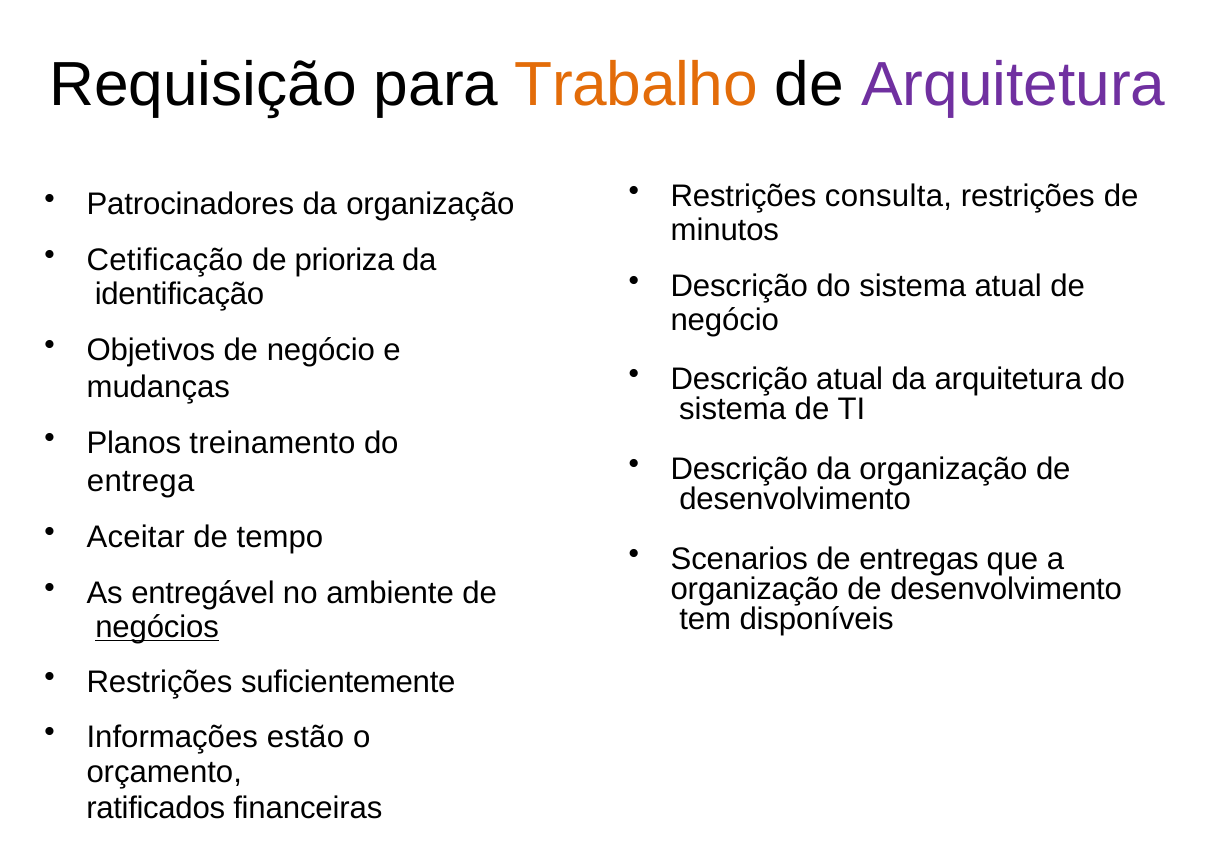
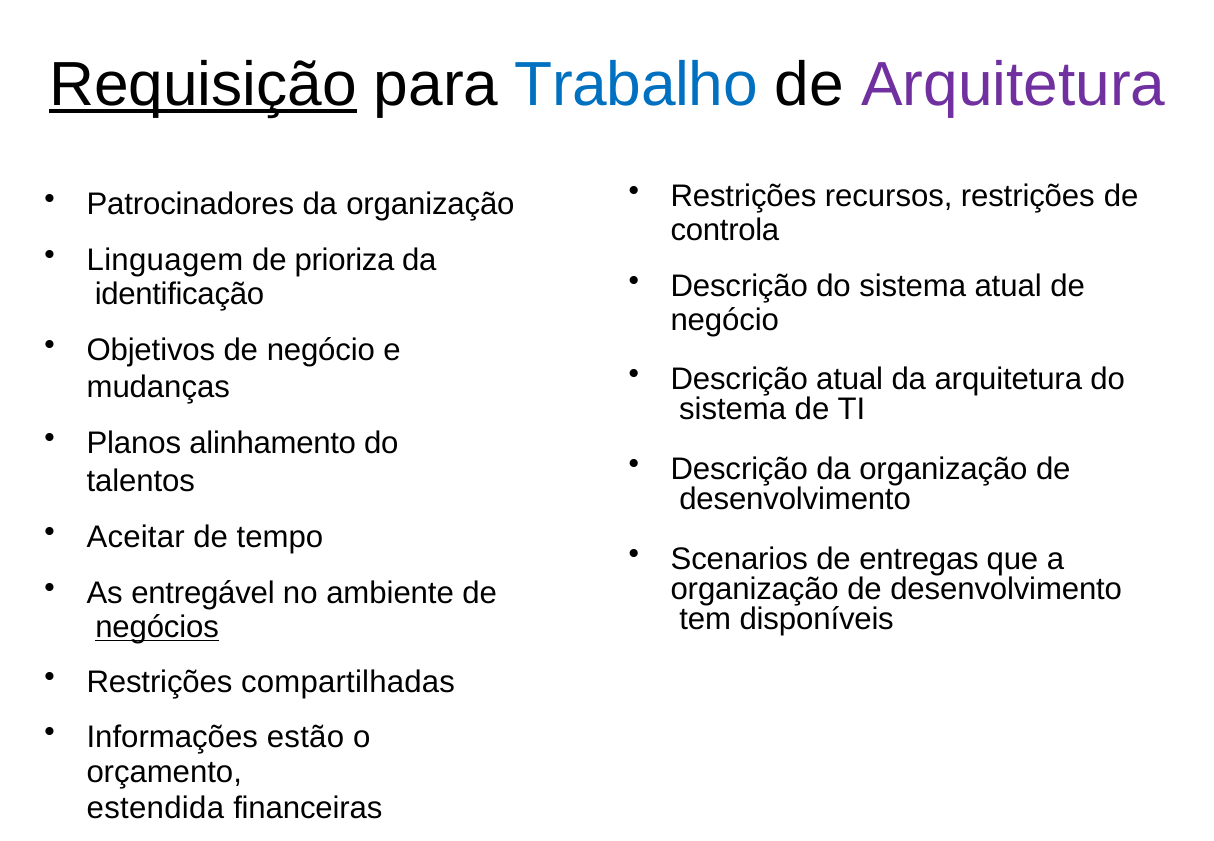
Requisição underline: none -> present
Trabalho colour: orange -> blue
consulta: consulta -> recursos
minutos: minutos -> controla
Cetificação: Cetificação -> Linguagem
treinamento: treinamento -> alinhamento
entrega: entrega -> talentos
suficientemente: suficientemente -> compartilhadas
ratificados: ratificados -> estendida
